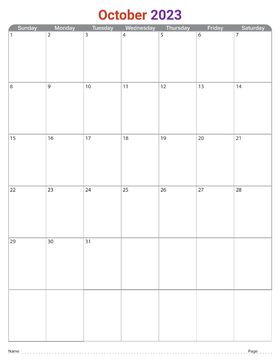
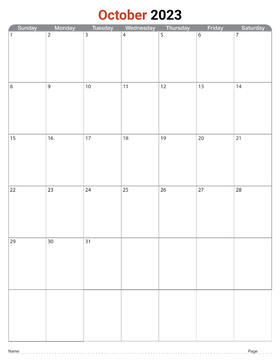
2023 colour: purple -> black
